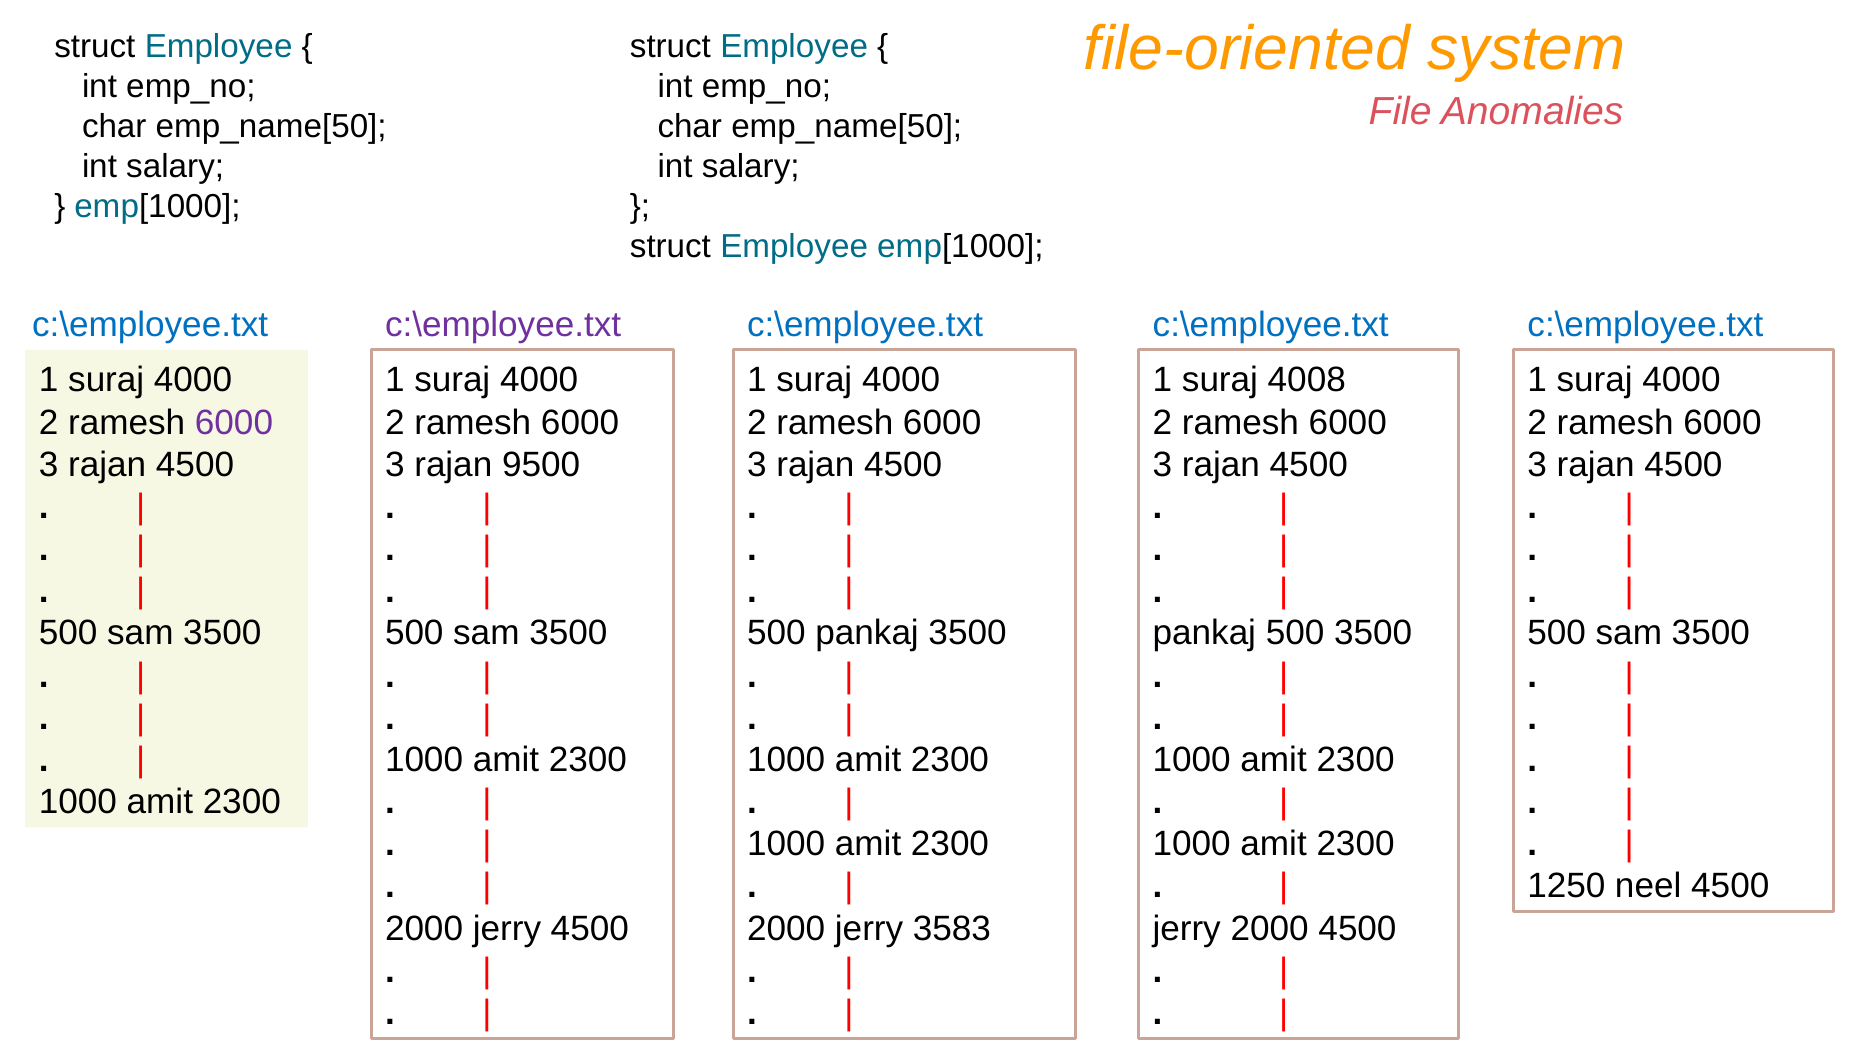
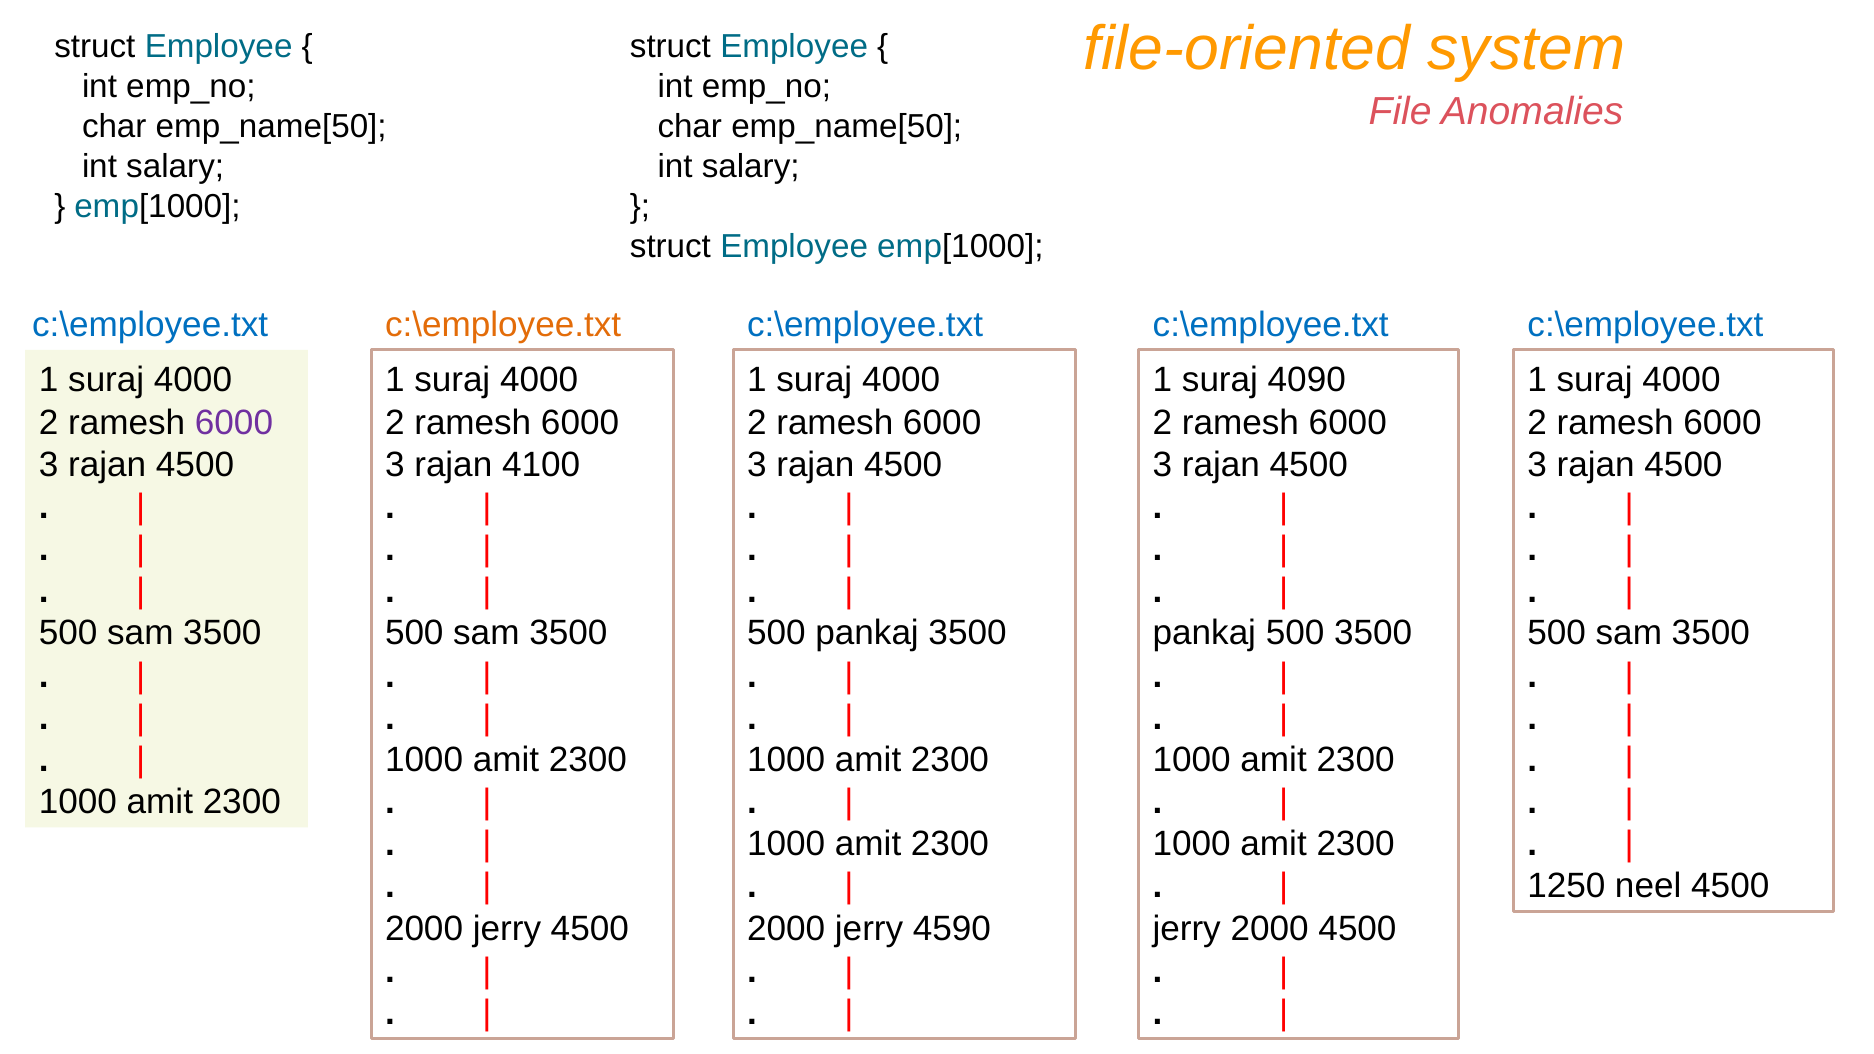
c:\employee.txt at (503, 325) colour: purple -> orange
4008: 4008 -> 4090
9500: 9500 -> 4100
3583: 3583 -> 4590
